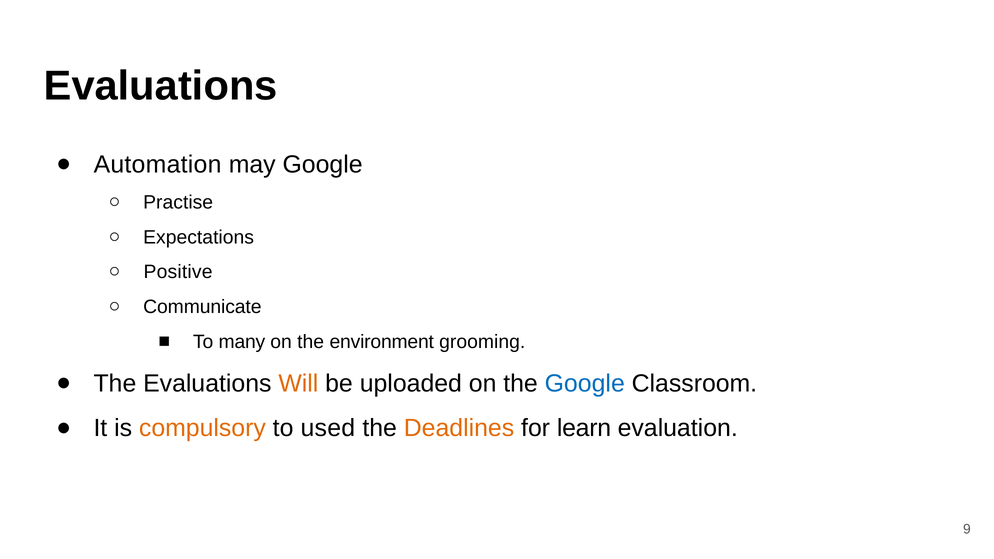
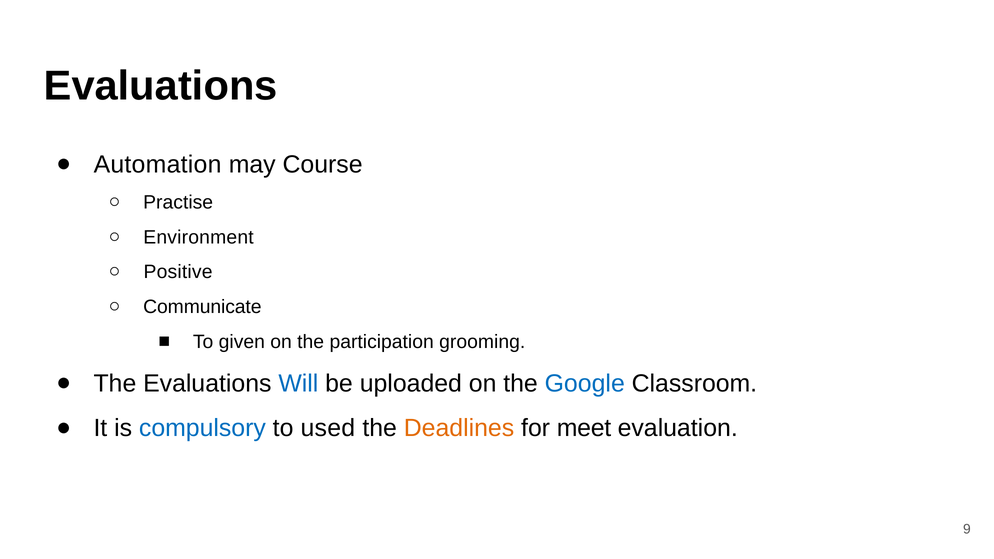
may Google: Google -> Course
Expectations: Expectations -> Environment
many: many -> given
environment: environment -> participation
Will colour: orange -> blue
compulsory colour: orange -> blue
learn: learn -> meet
